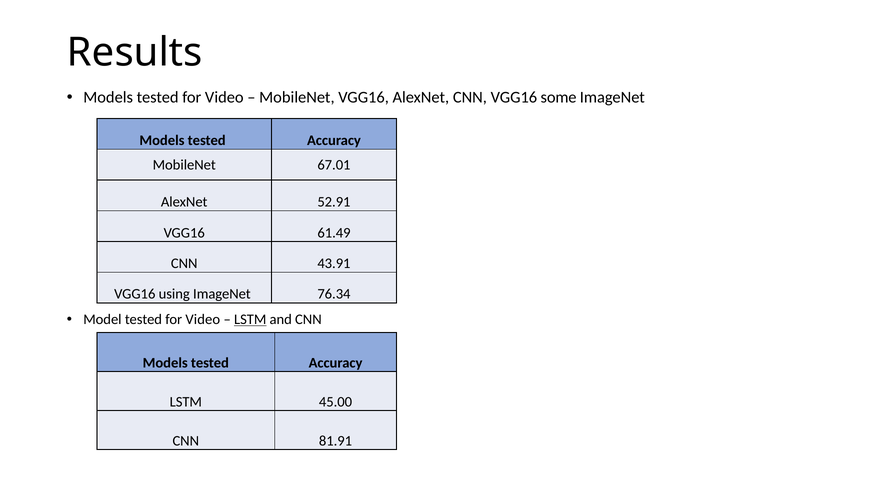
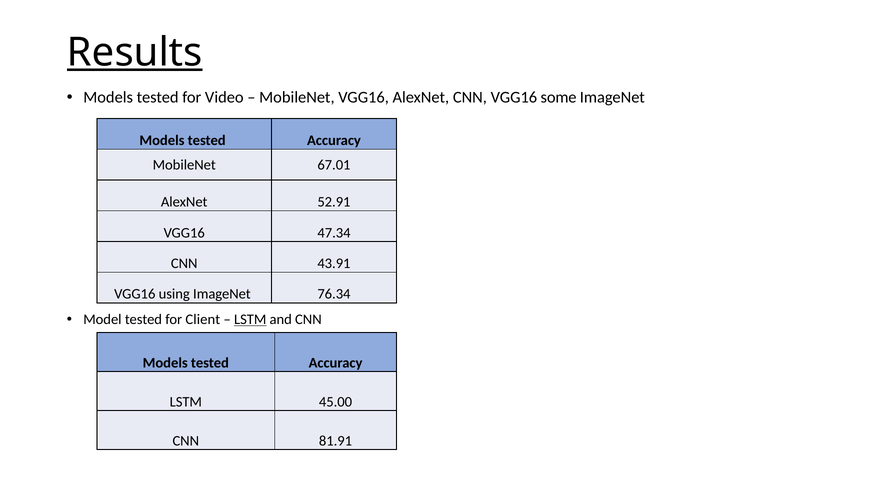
Results underline: none -> present
61.49: 61.49 -> 47.34
Model tested for Video: Video -> Client
